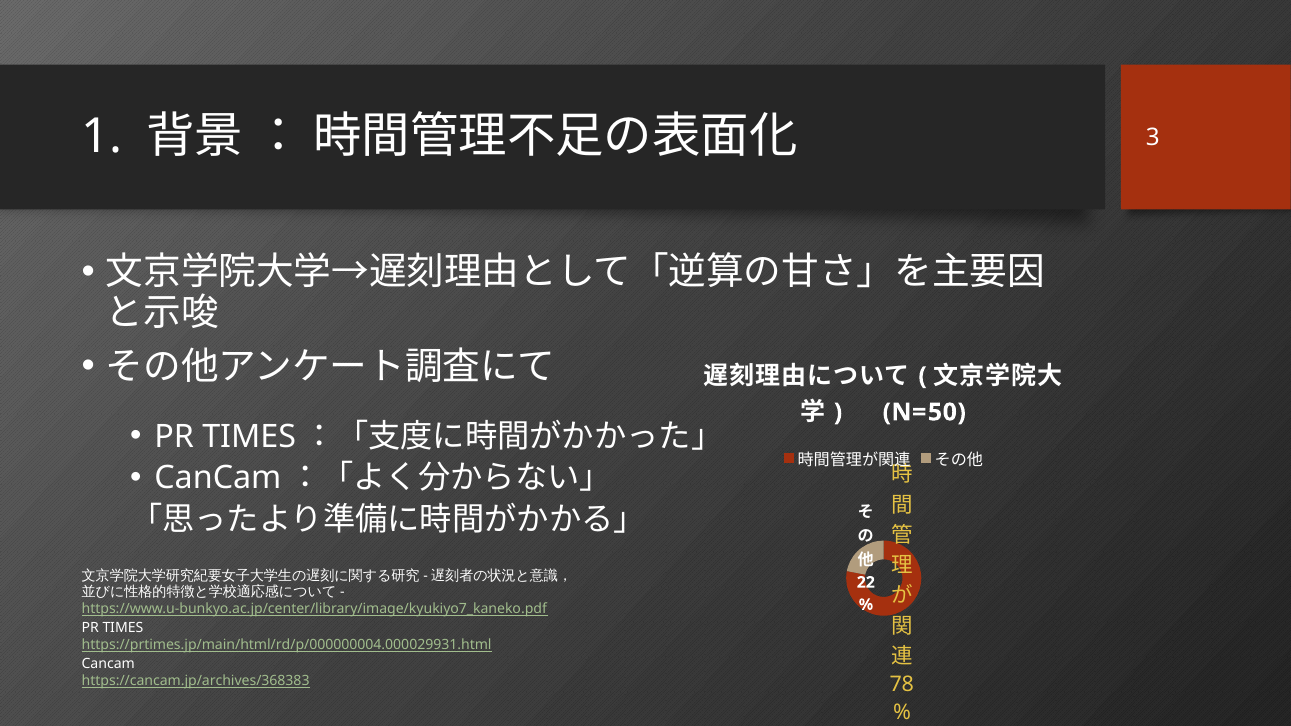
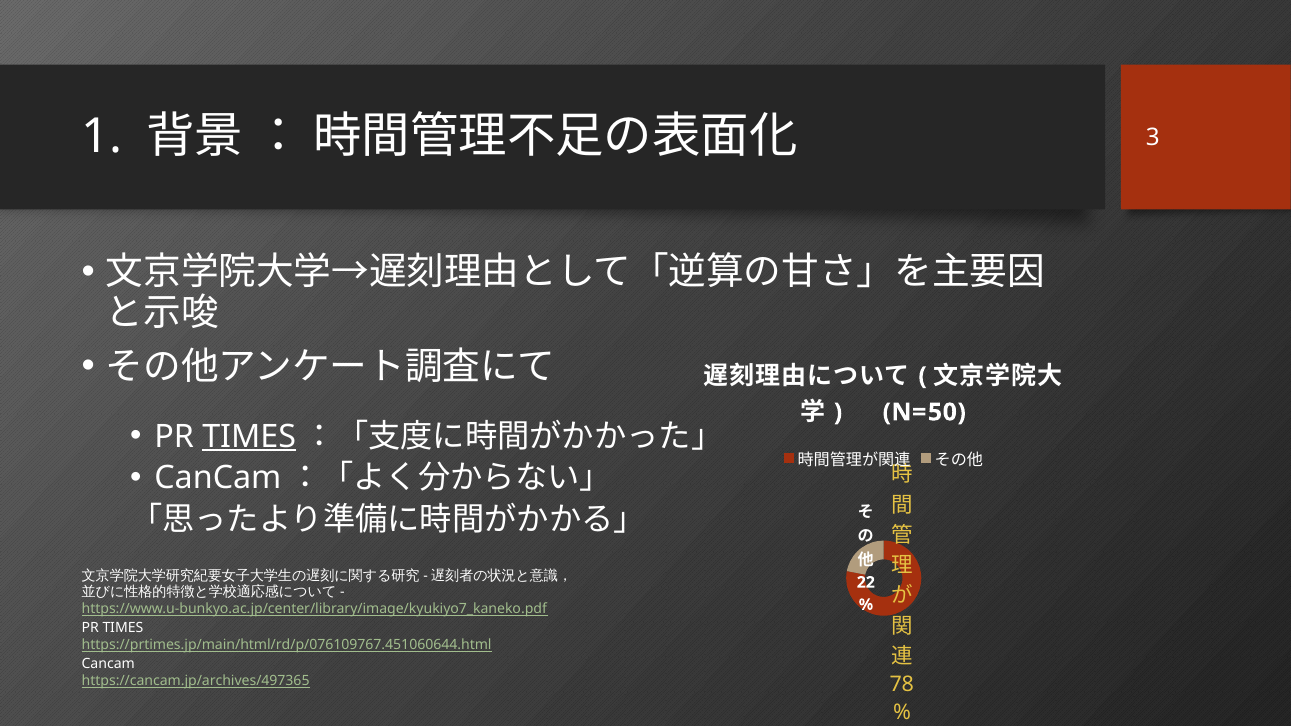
TIMES at (249, 437) underline: none -> present
https://prtimes.jp/main/html/rd/p/000000004.000029931.html: https://prtimes.jp/main/html/rd/p/000000004.000029931.html -> https://prtimes.jp/main/html/rd/p/076109767.451060644.html
https://cancam.jp/archives/368383: https://cancam.jp/archives/368383 -> https://cancam.jp/archives/497365
